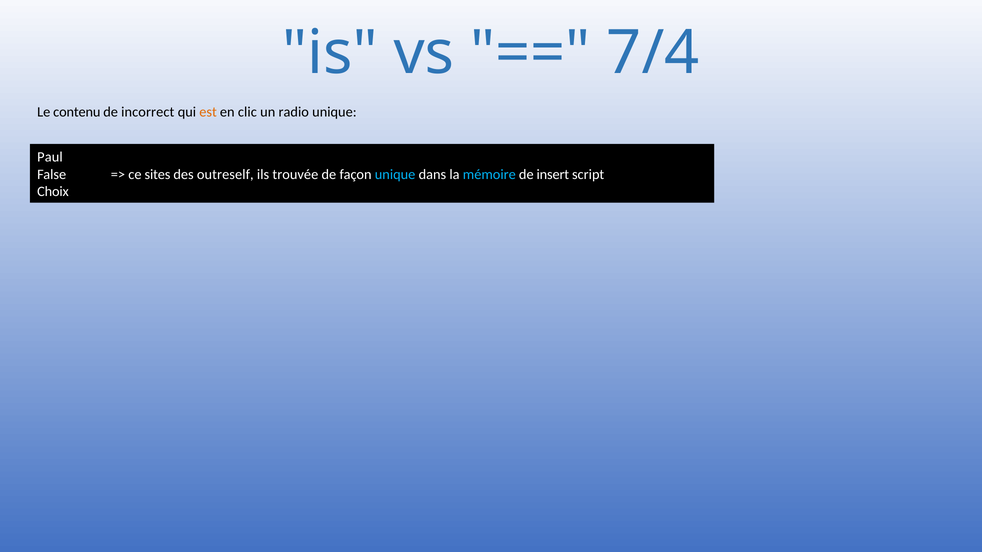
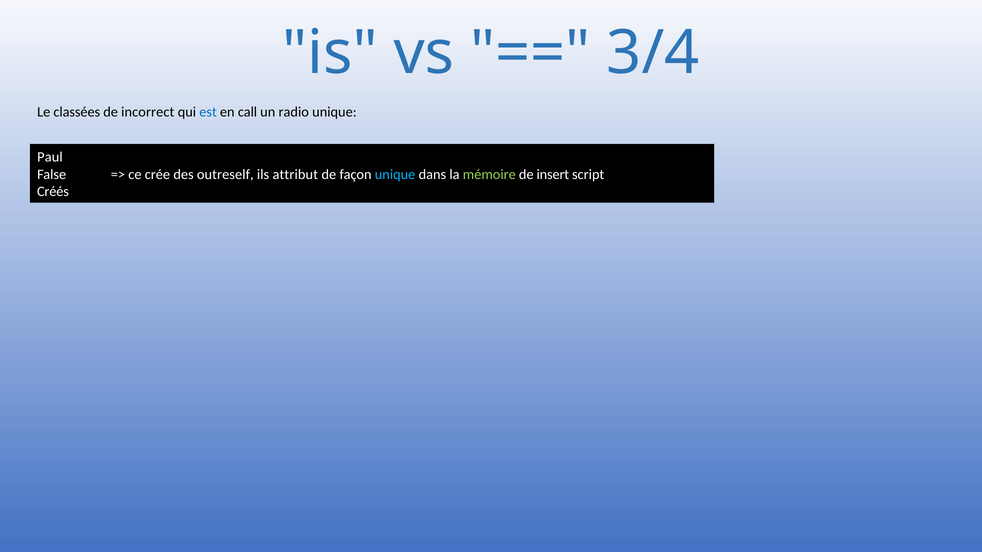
7/4: 7/4 -> 3/4
contenu: contenu -> classées
est colour: orange -> blue
clic: clic -> call
sites: sites -> crée
trouvée: trouvée -> attribut
mémoire colour: light blue -> light green
Choix: Choix -> Créés
